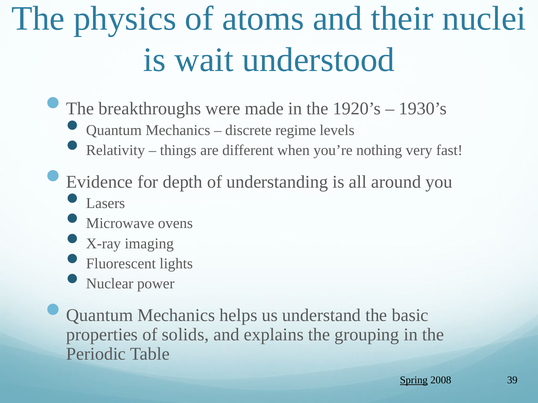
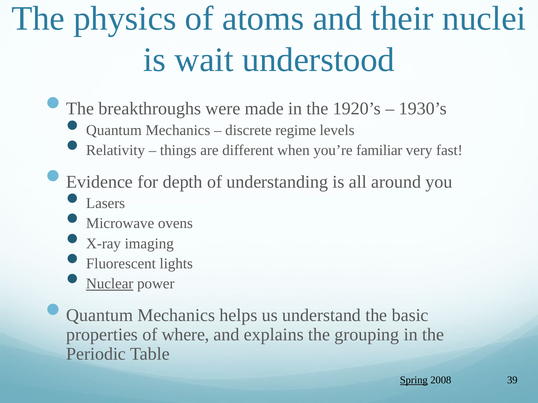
nothing: nothing -> familiar
Nuclear underline: none -> present
solids: solids -> where
